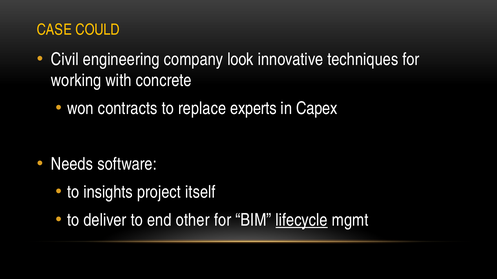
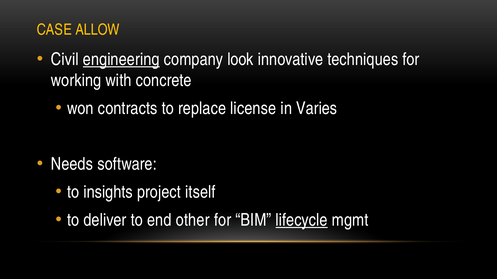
COULD: COULD -> ALLOW
engineering underline: none -> present
experts: experts -> license
Capex: Capex -> Varies
